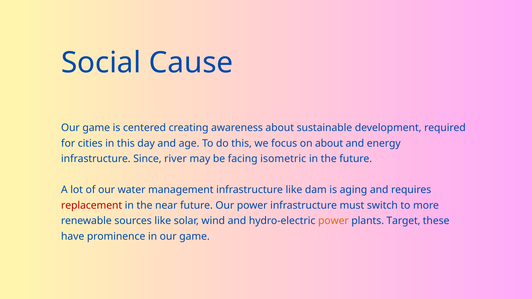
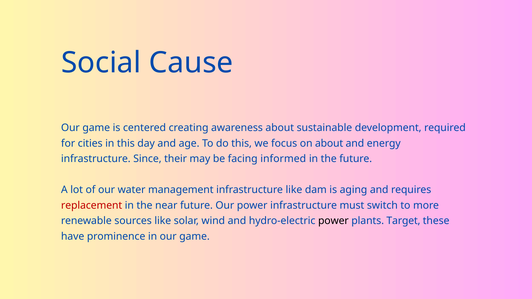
river: river -> their
isometric: isometric -> informed
power at (333, 221) colour: orange -> black
